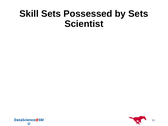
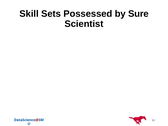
by Sets: Sets -> Sure
